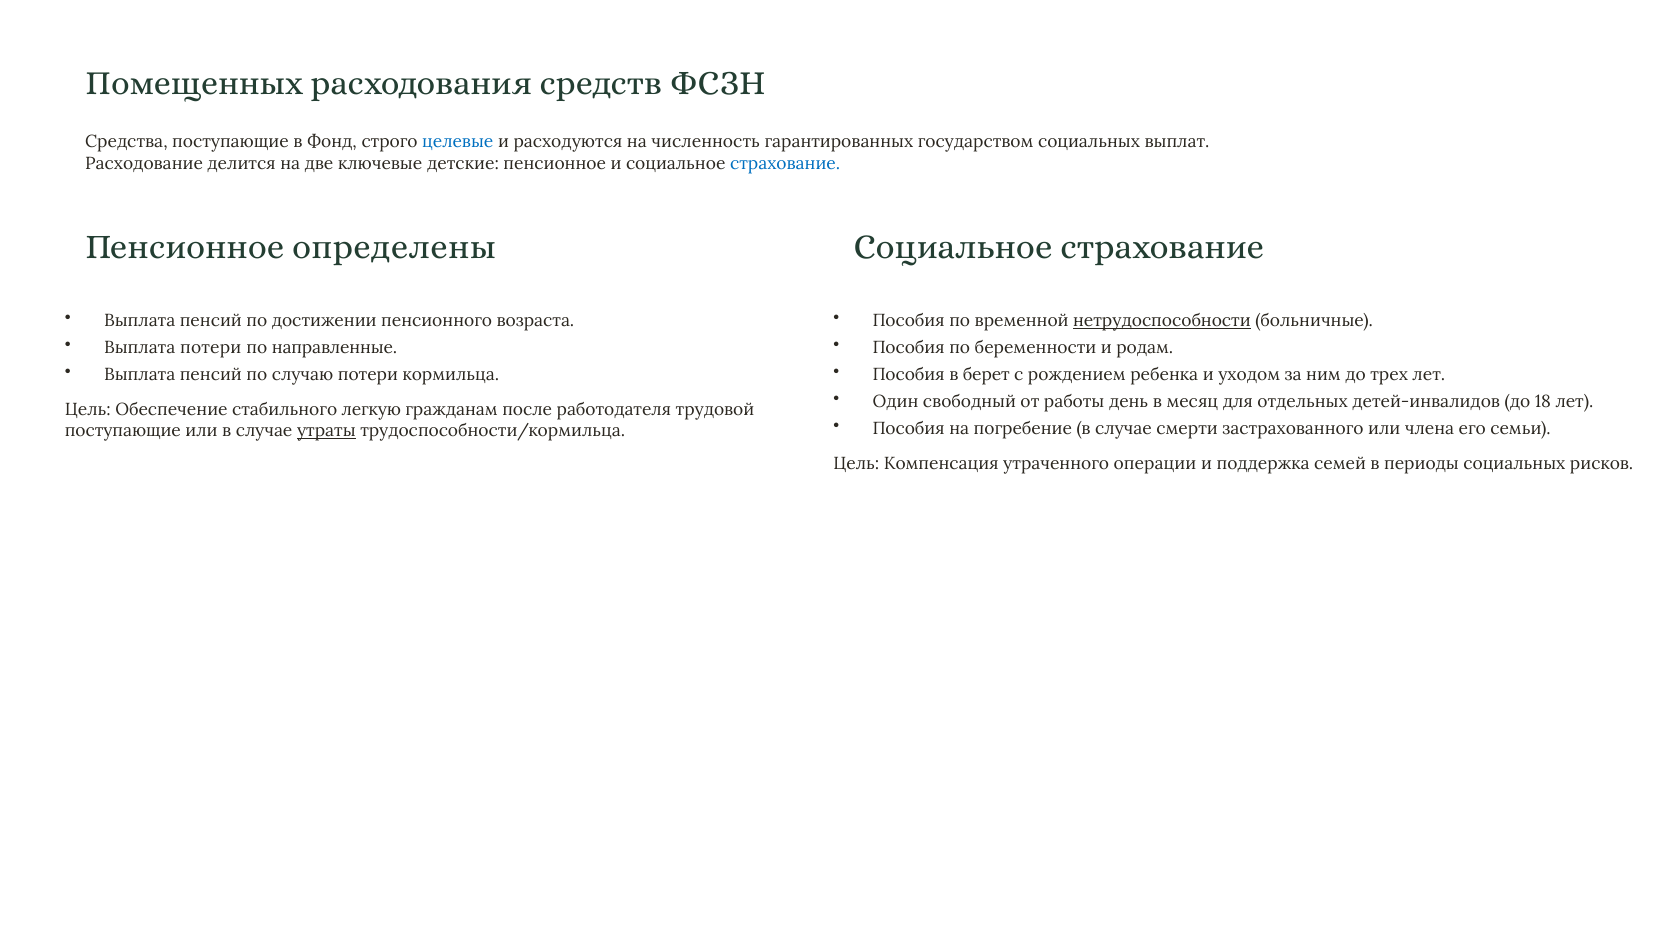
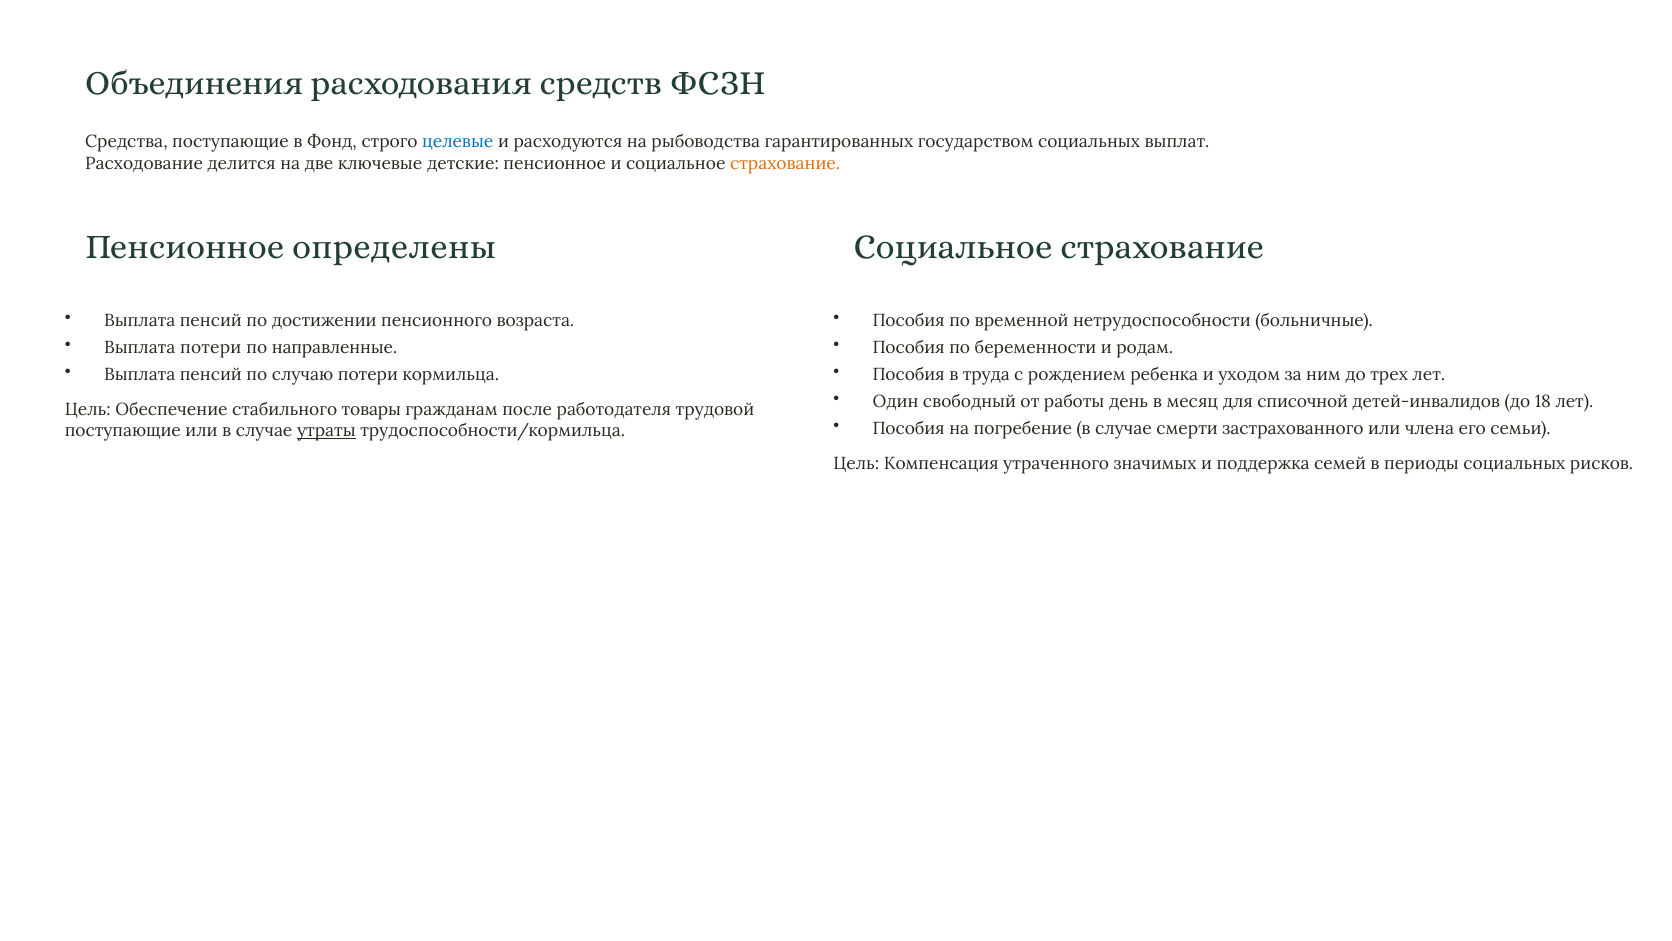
Помещенных: Помещенных -> Объединения
численность: численность -> рыбоводства
страхование at (785, 164) colour: blue -> orange
нетрудоспособности underline: present -> none
берет: берет -> труда
отдельных: отдельных -> списочной
легкую: легкую -> товары
операции: операции -> значимых
